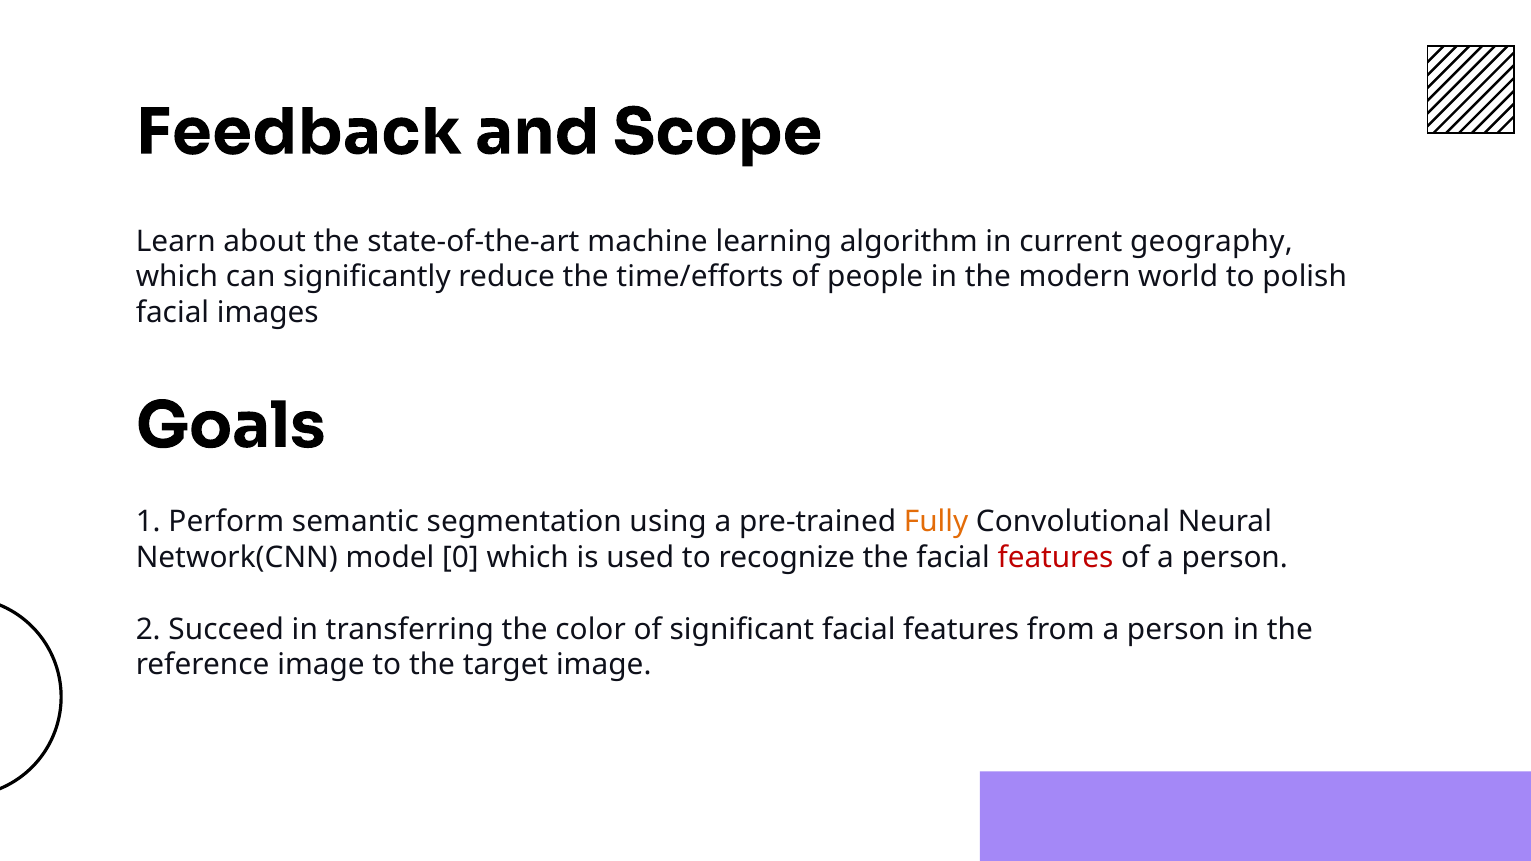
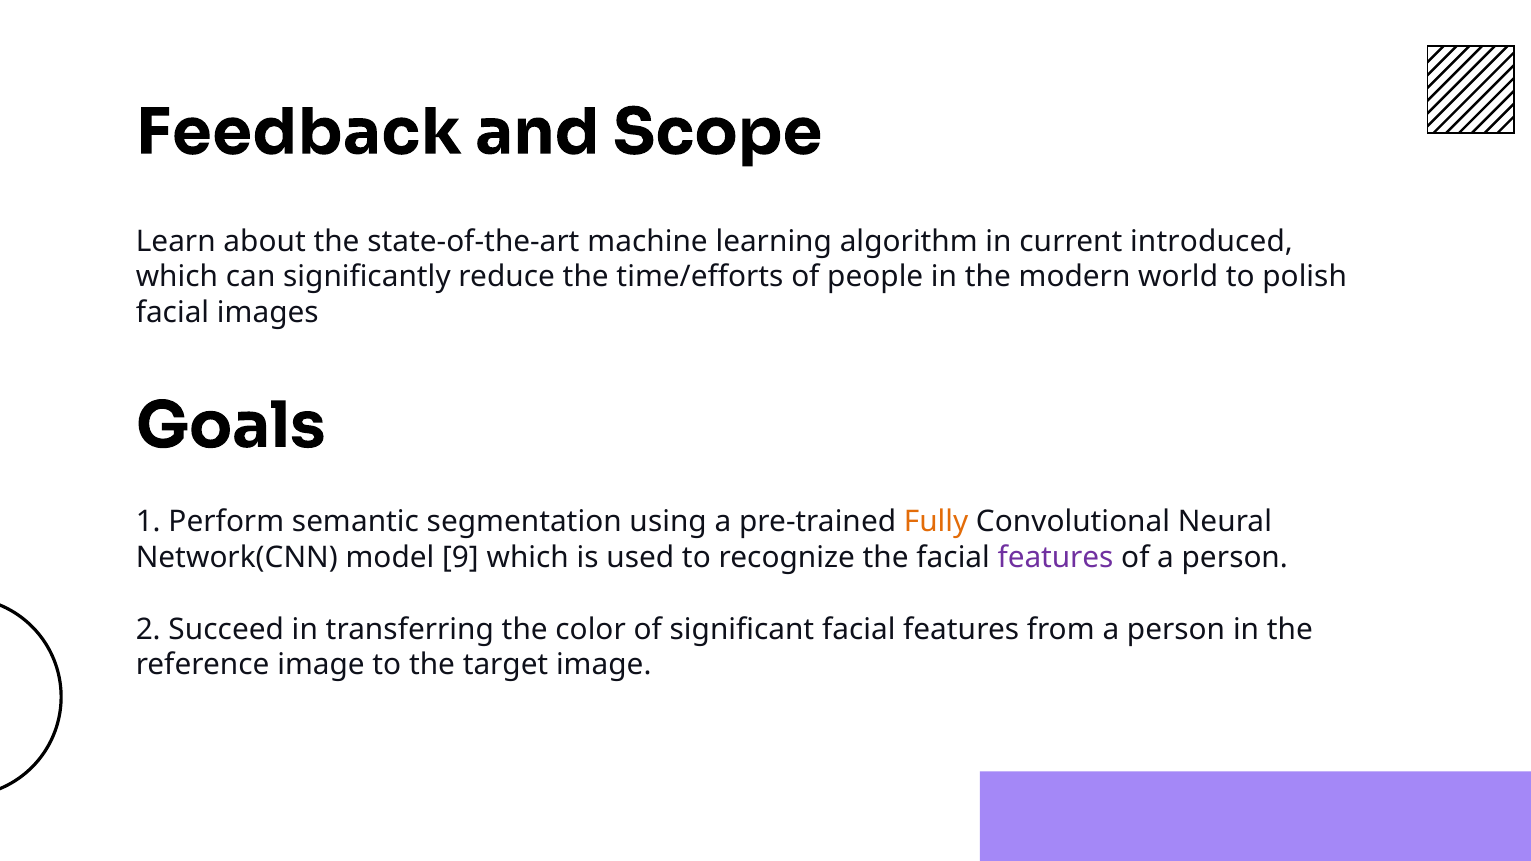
geography: geography -> introduced
0: 0 -> 9
features at (1056, 558) colour: red -> purple
